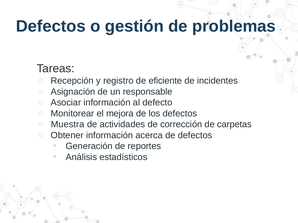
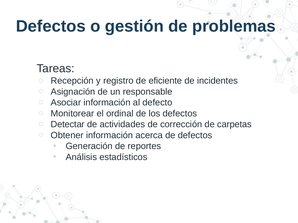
mejora: mejora -> ordinal
Muestra: Muestra -> Detectar
